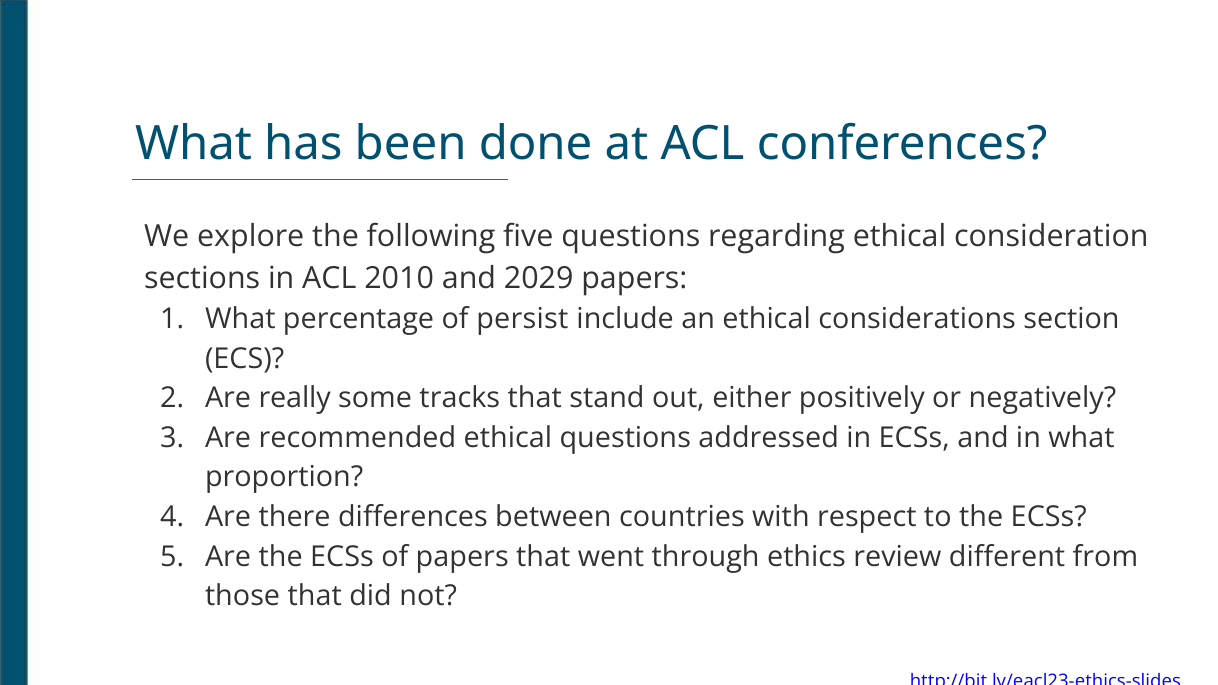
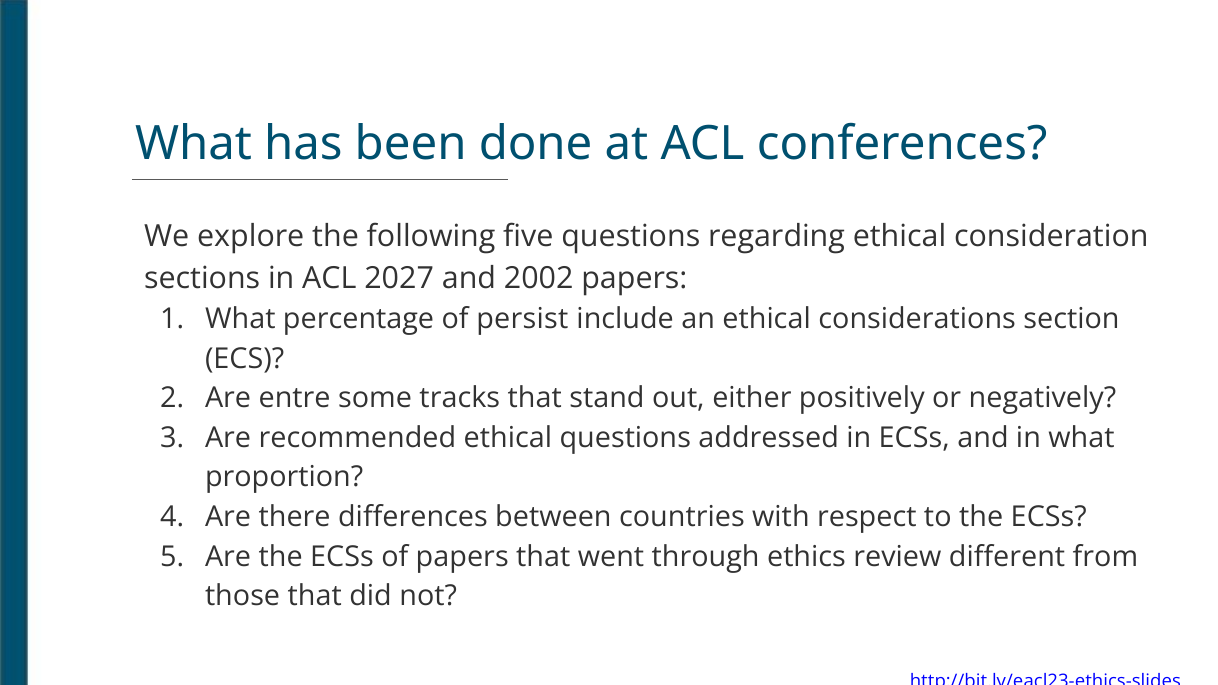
2010: 2010 -> 2027
2029: 2029 -> 2002
really: really -> entre
